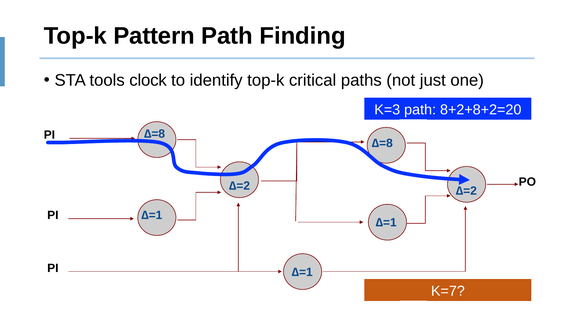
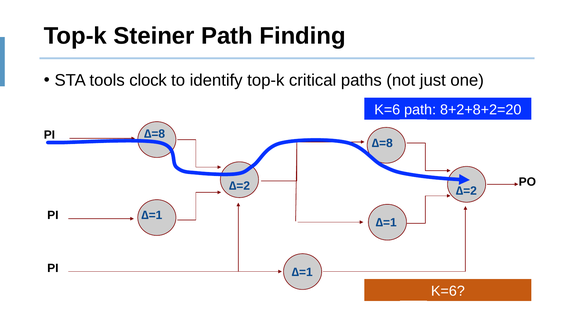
Pattern: Pattern -> Steiner
K=3 at (387, 110): K=3 -> K=6
K=7 at (448, 291): K=7 -> K=6
